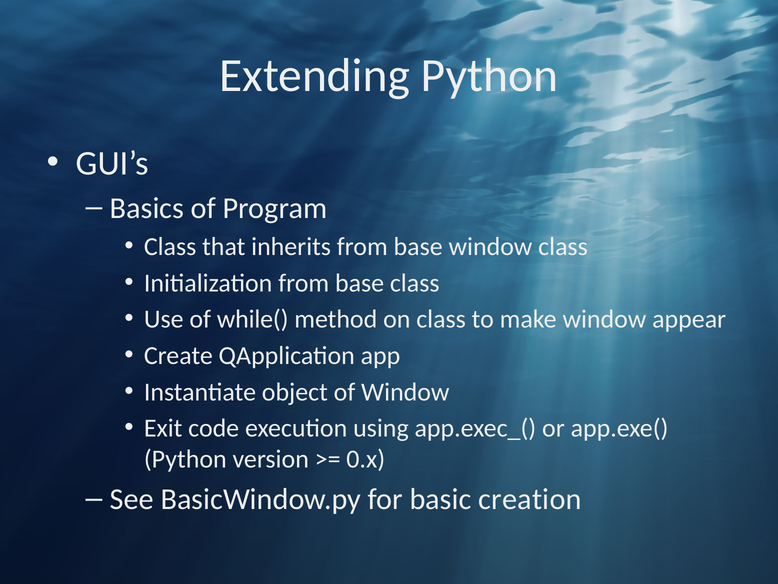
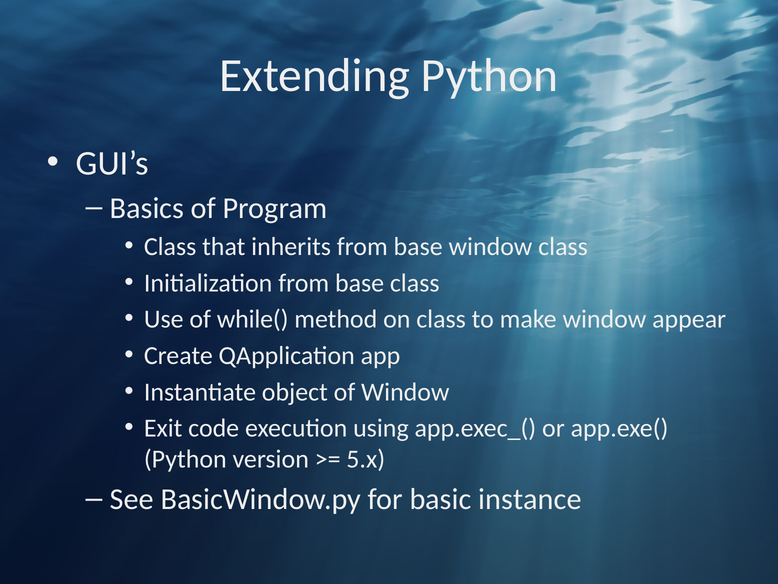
0.x: 0.x -> 5.x
creation: creation -> instance
